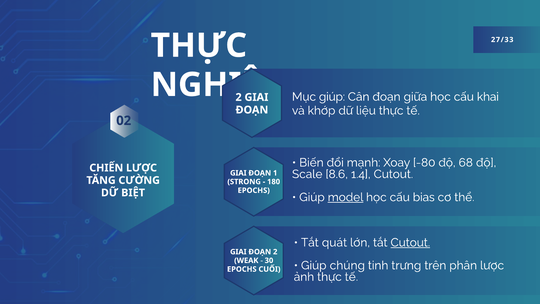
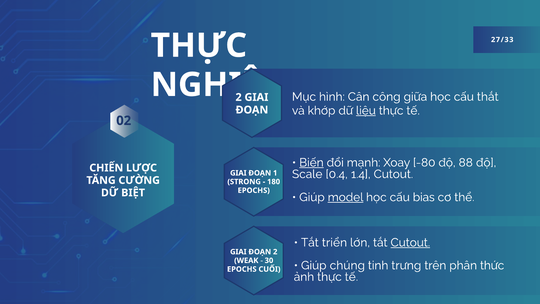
Mục giúp: giúp -> hình
Cân đoạn: đoạn -> công
khai: khai -> thắt
liệu underline: none -> present
Biến underline: none -> present
68: 68 -> 88
8.6: 8.6 -> 0.4
quát: quát -> triển
phân lược: lược -> thức
